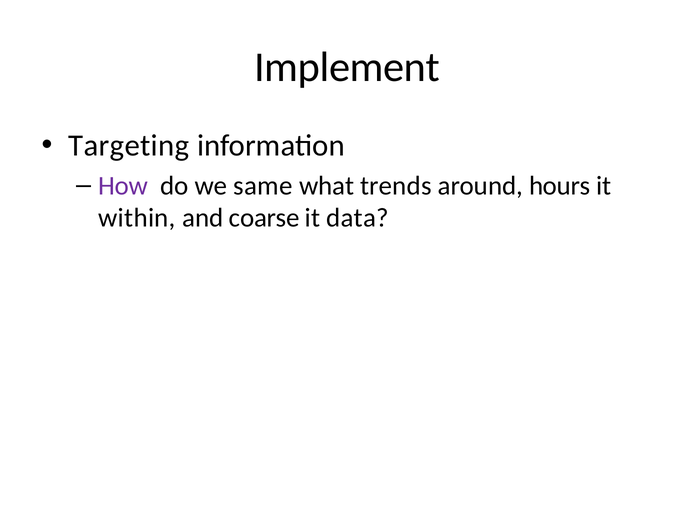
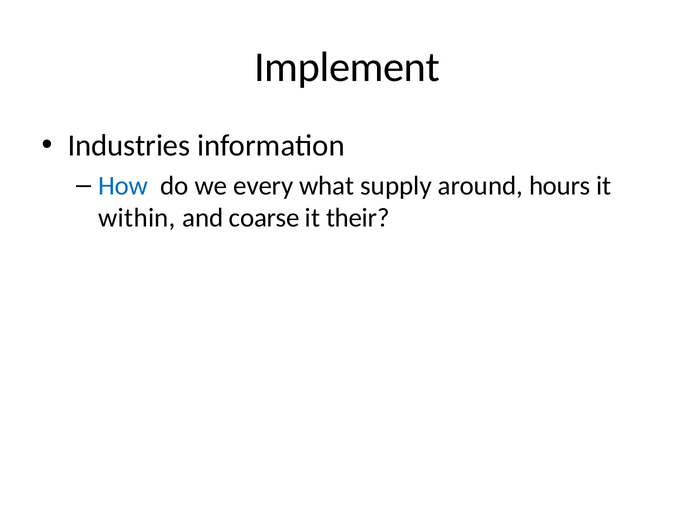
Targeting: Targeting -> Industries
How colour: purple -> blue
same: same -> every
trends: trends -> supply
data: data -> their
